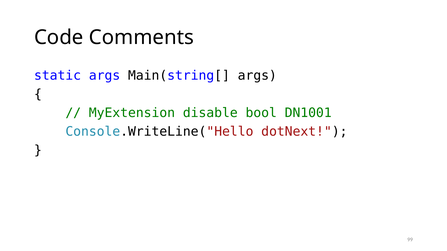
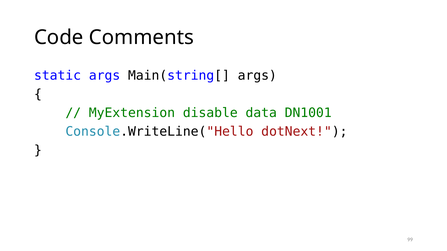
bool: bool -> data
